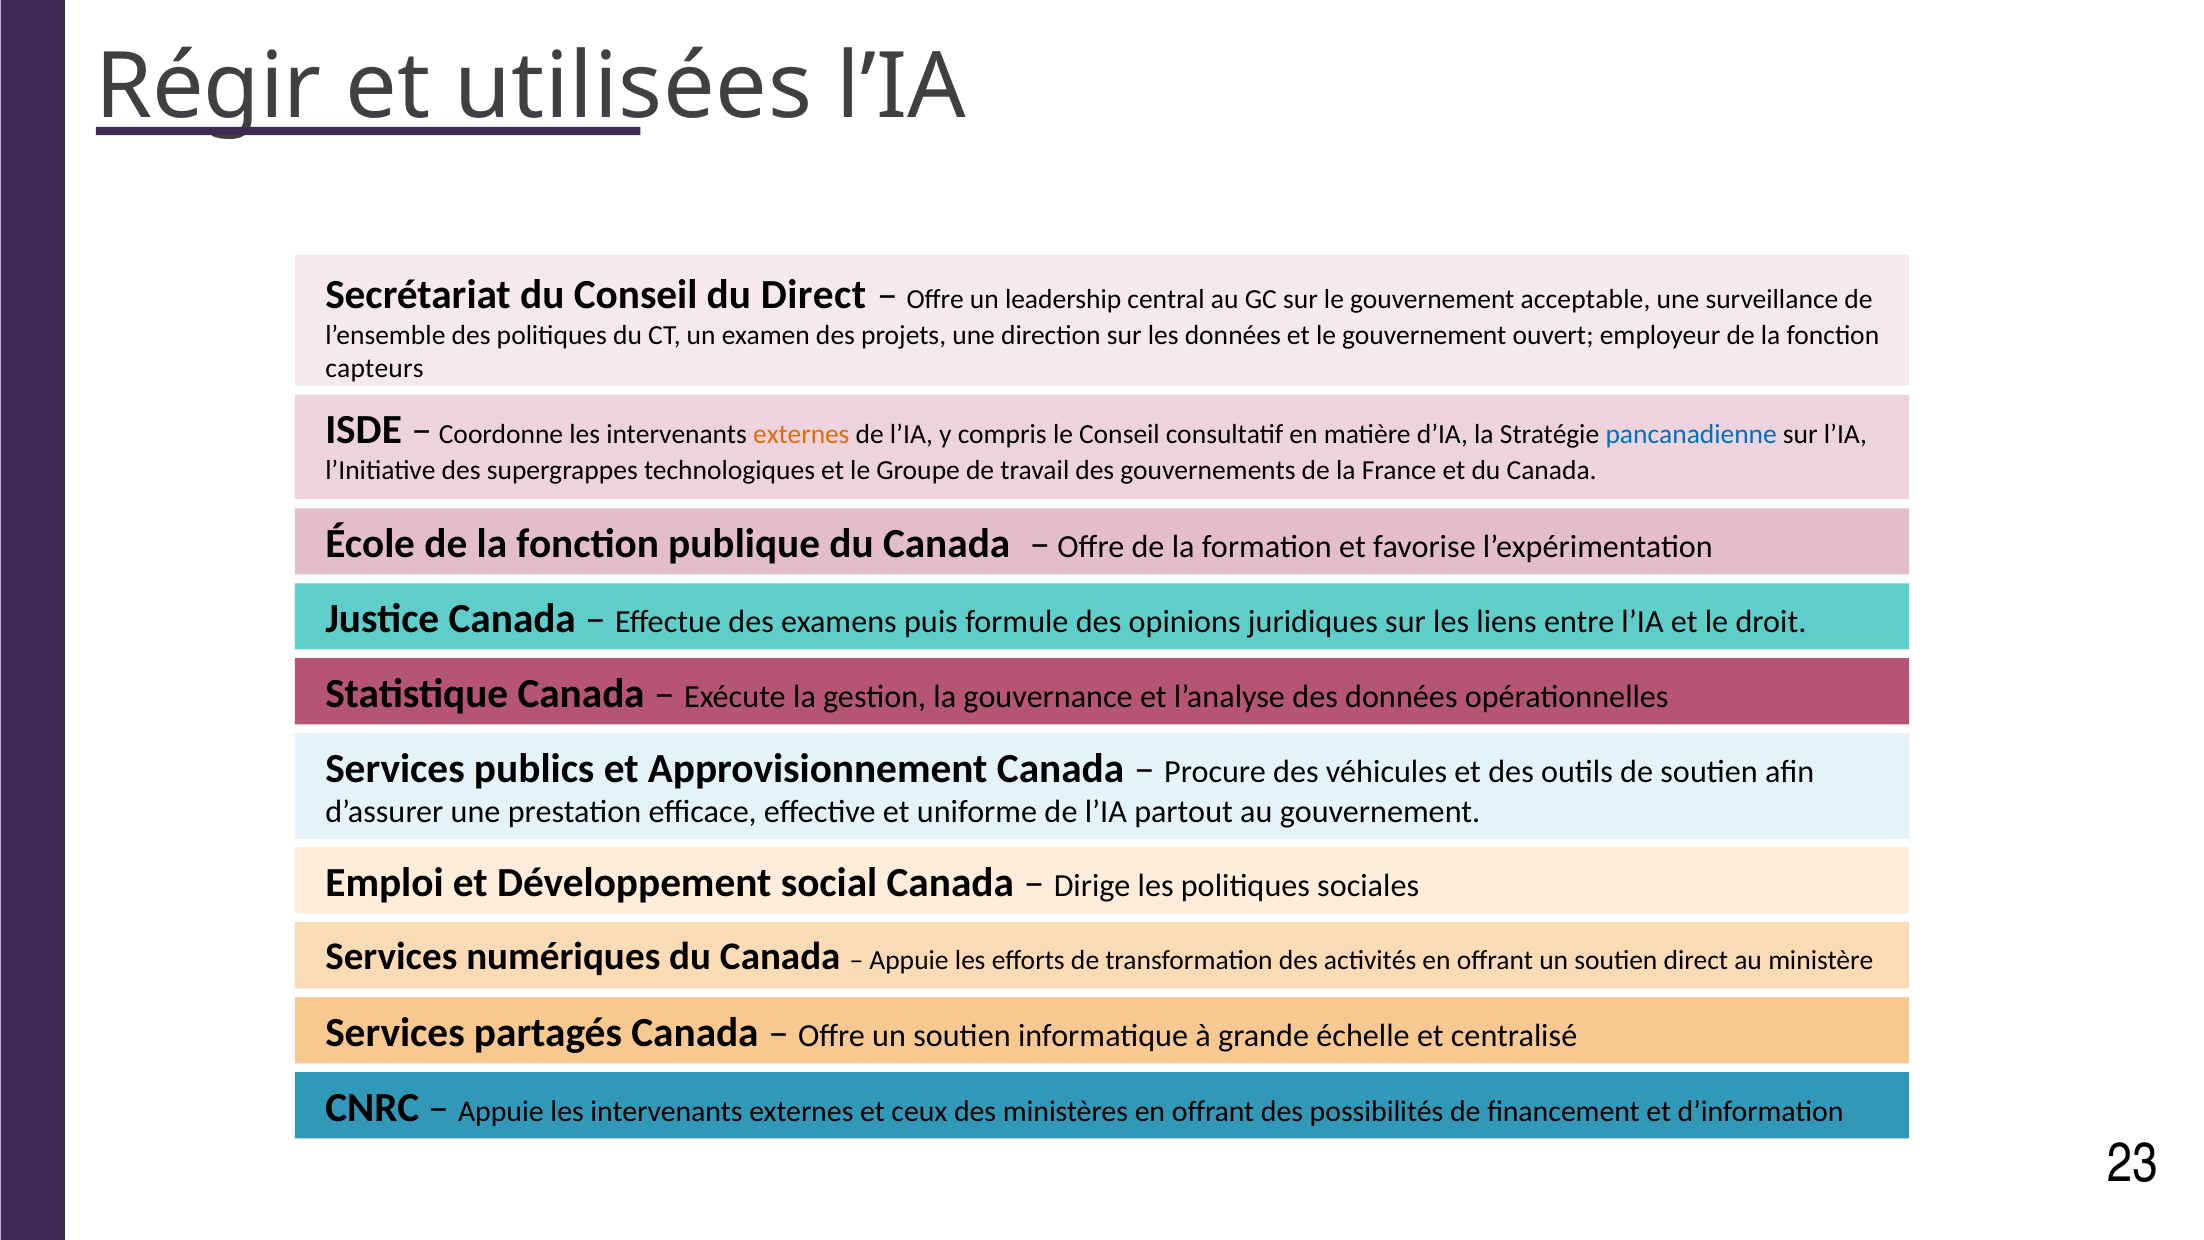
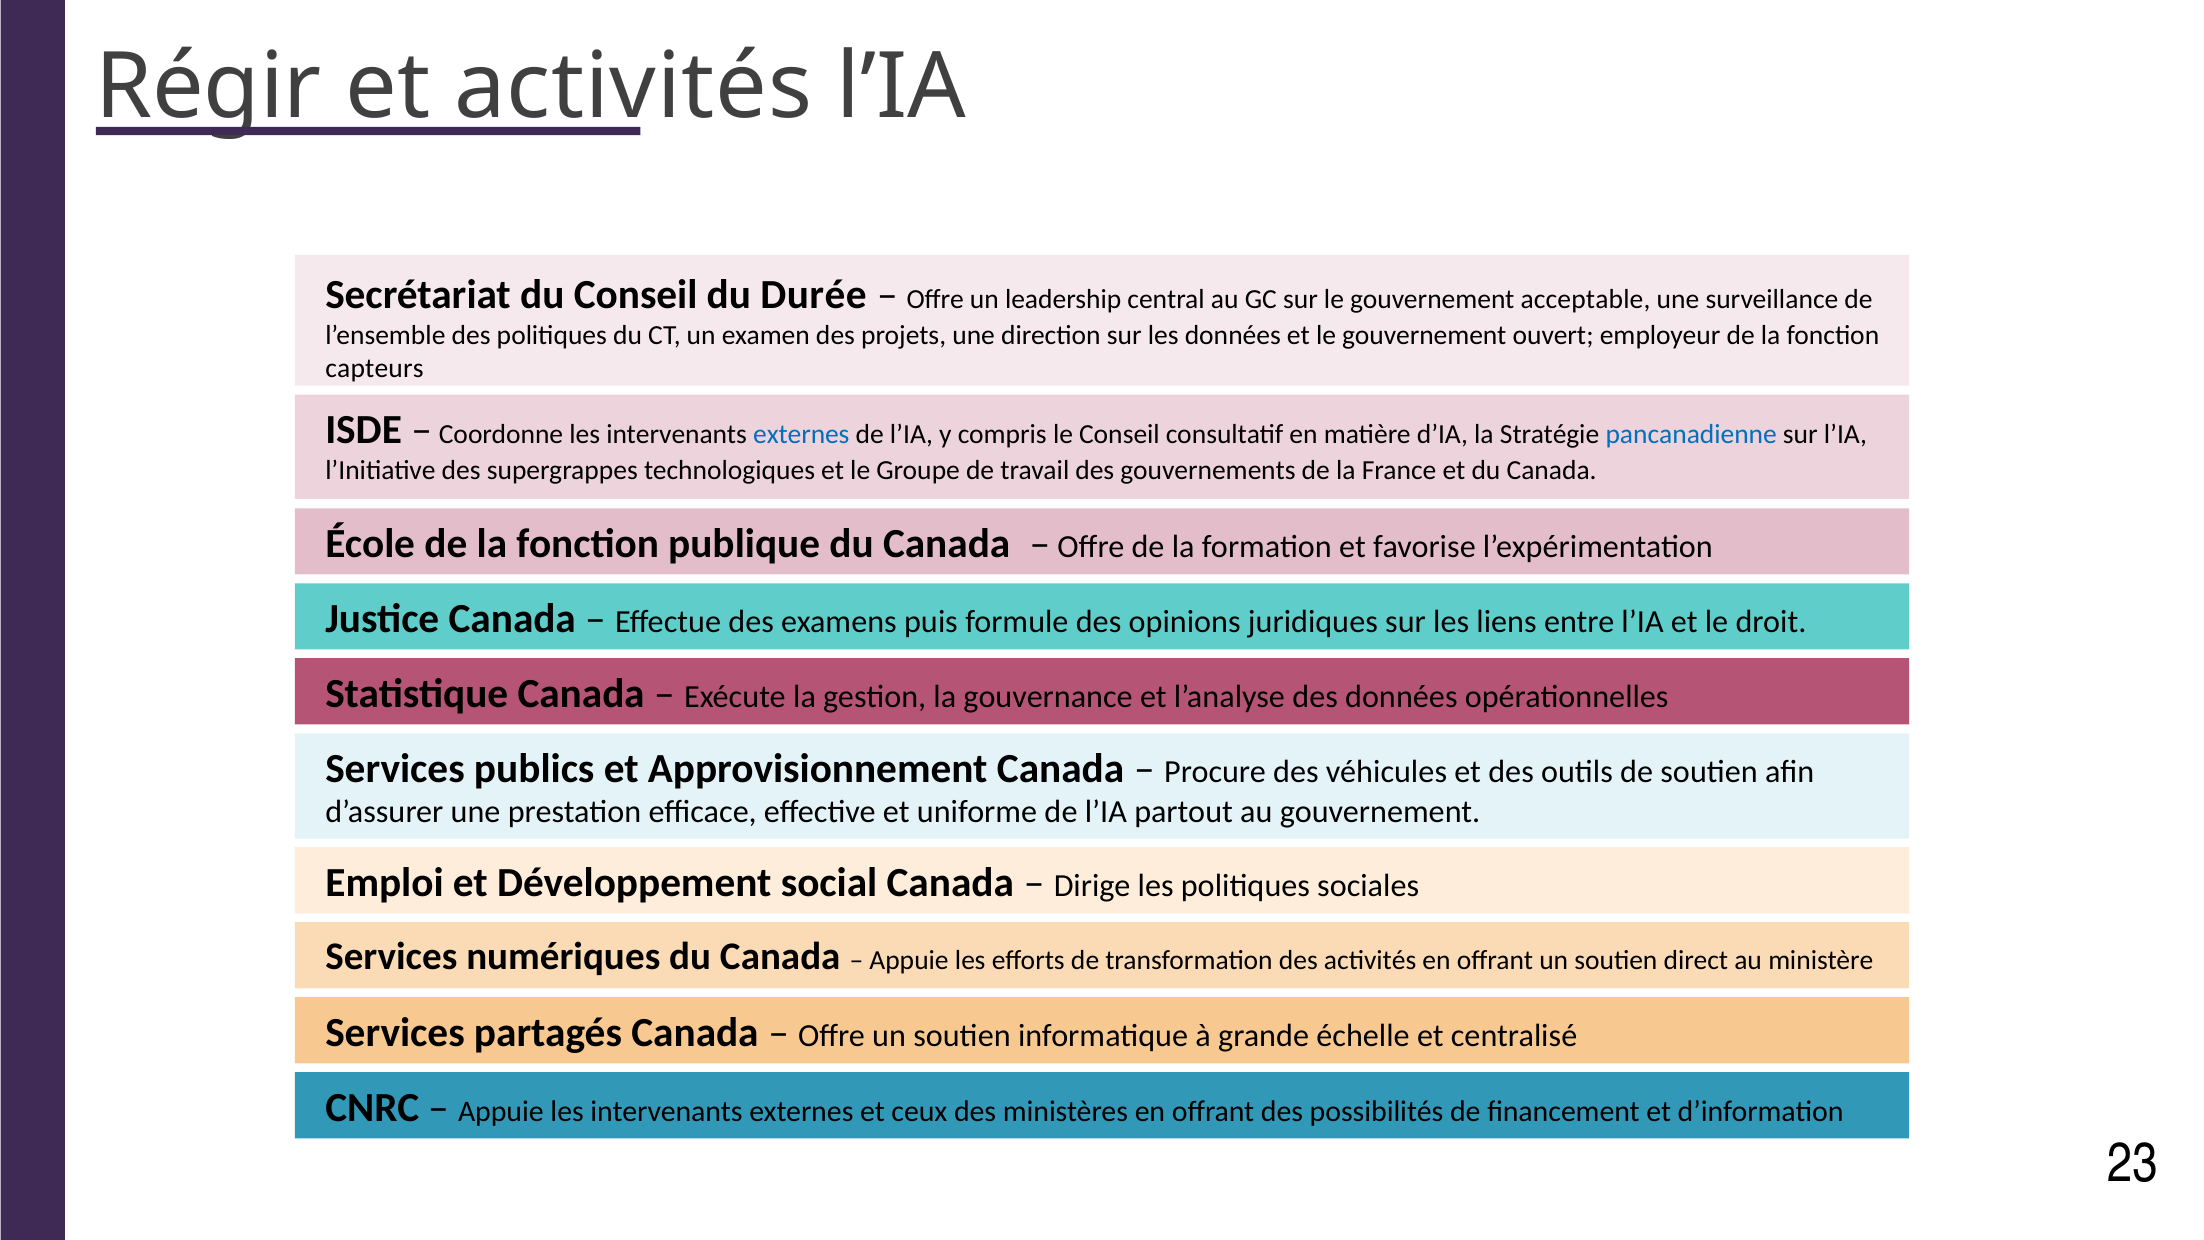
et utilisées: utilisées -> activités
du Direct: Direct -> Durée
externes at (801, 434) colour: orange -> blue
